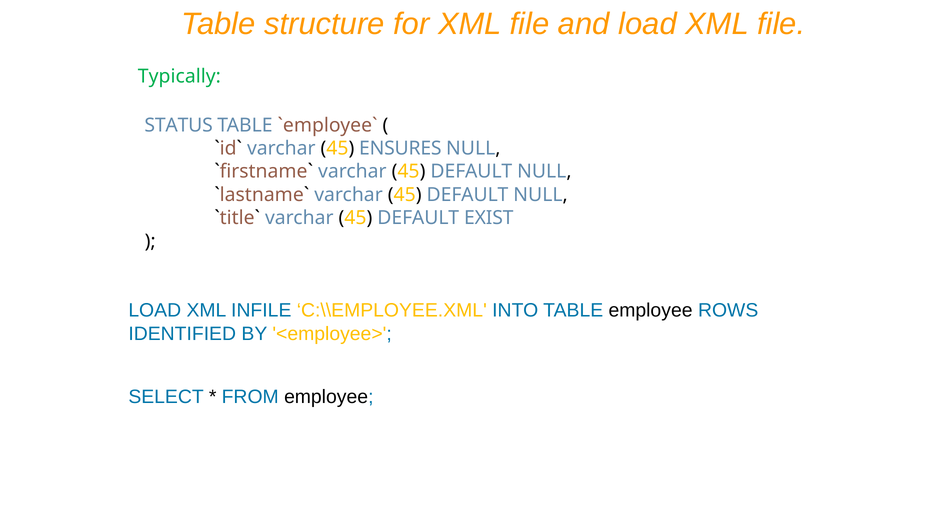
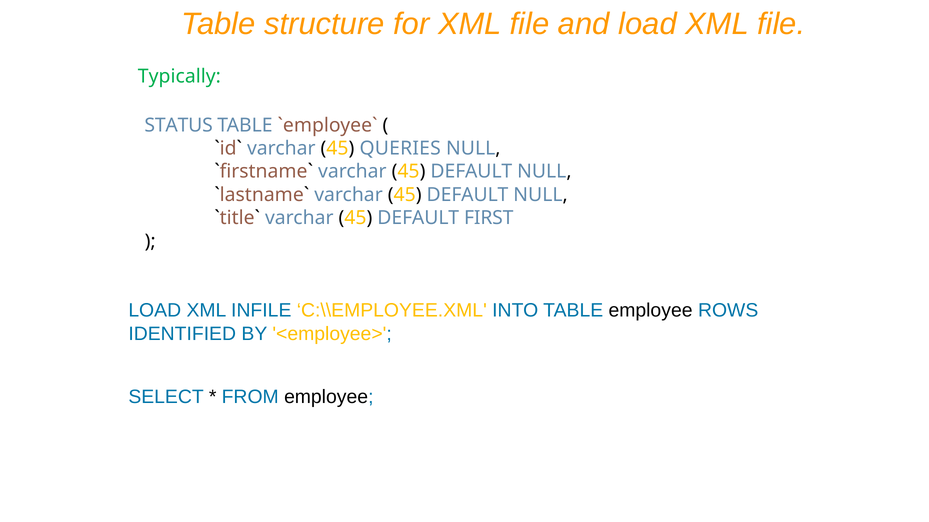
ENSURES: ENSURES -> QUERIES
EXIST: EXIST -> FIRST
